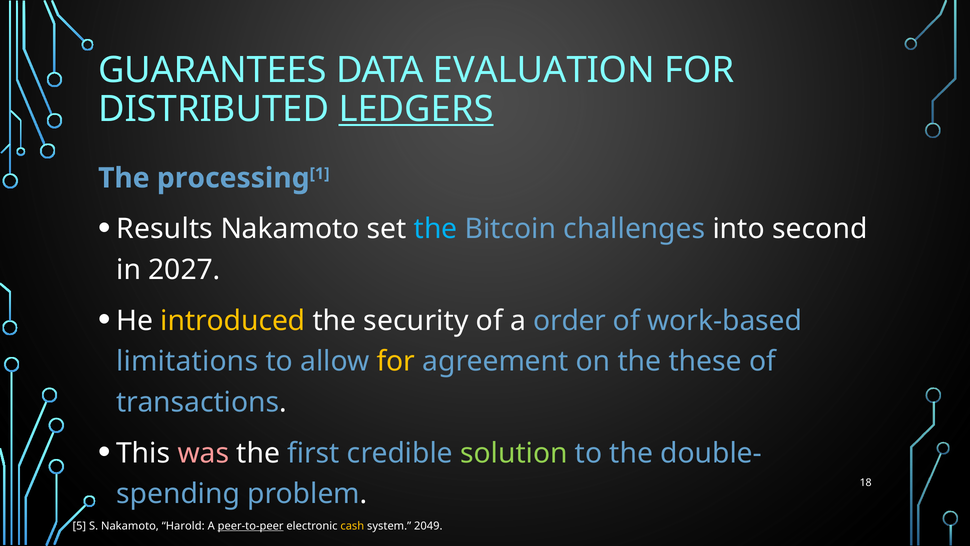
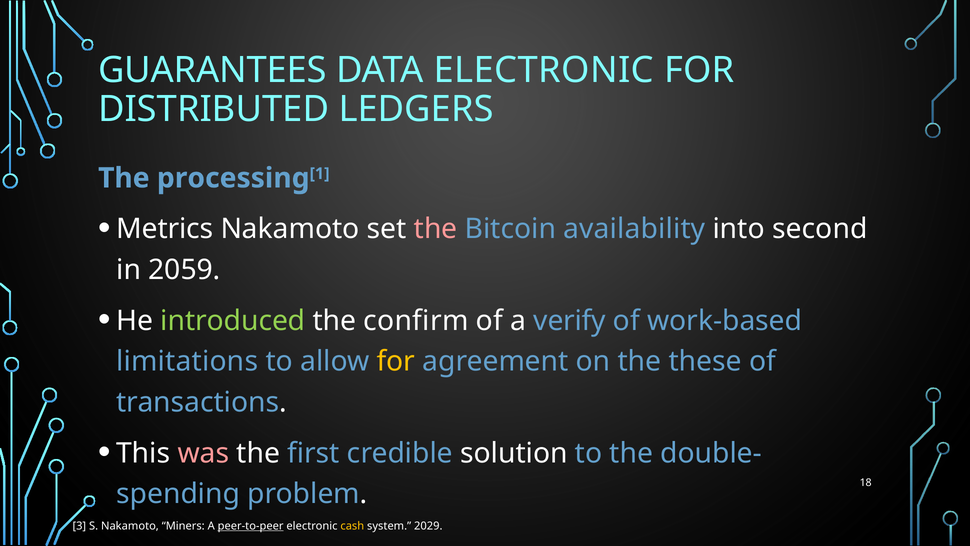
DATA EVALUATION: EVALUATION -> ELECTRONIC
LEDGERS underline: present -> none
Results: Results -> Metrics
the at (436, 229) colour: light blue -> pink
challenges: challenges -> availability
2027: 2027 -> 2059
introduced colour: yellow -> light green
security: security -> confirm
order: order -> verify
solution colour: light green -> white
5: 5 -> 3
Harold: Harold -> Miners
2049: 2049 -> 2029
